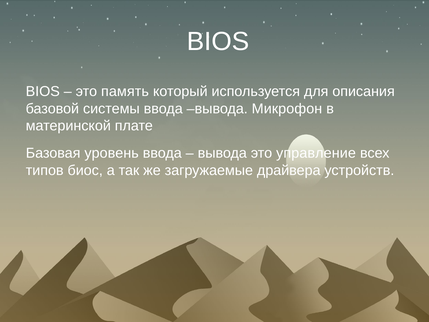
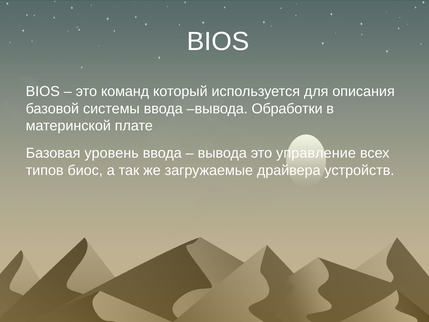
память: память -> команд
Микрофон: Микрофон -> Обработки
